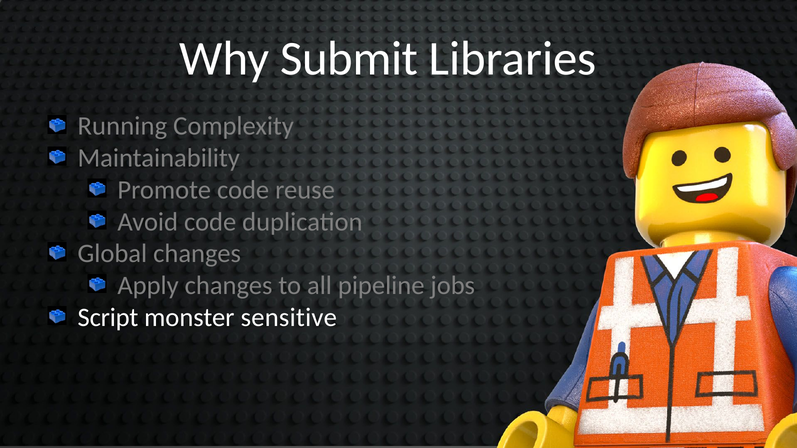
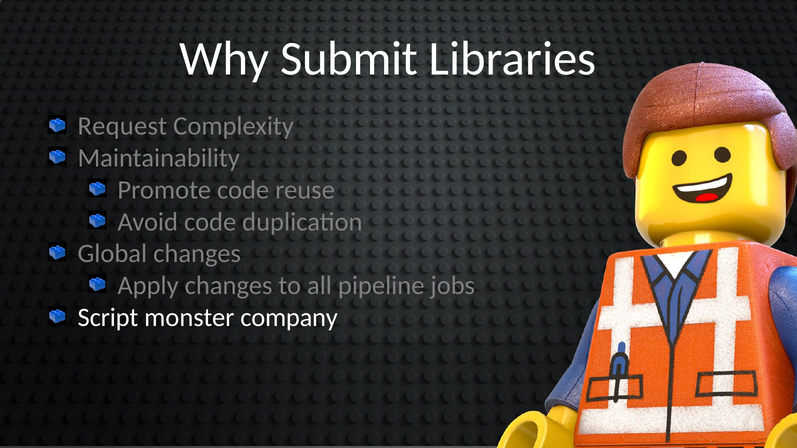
Running: Running -> Request
sensitive: sensitive -> company
